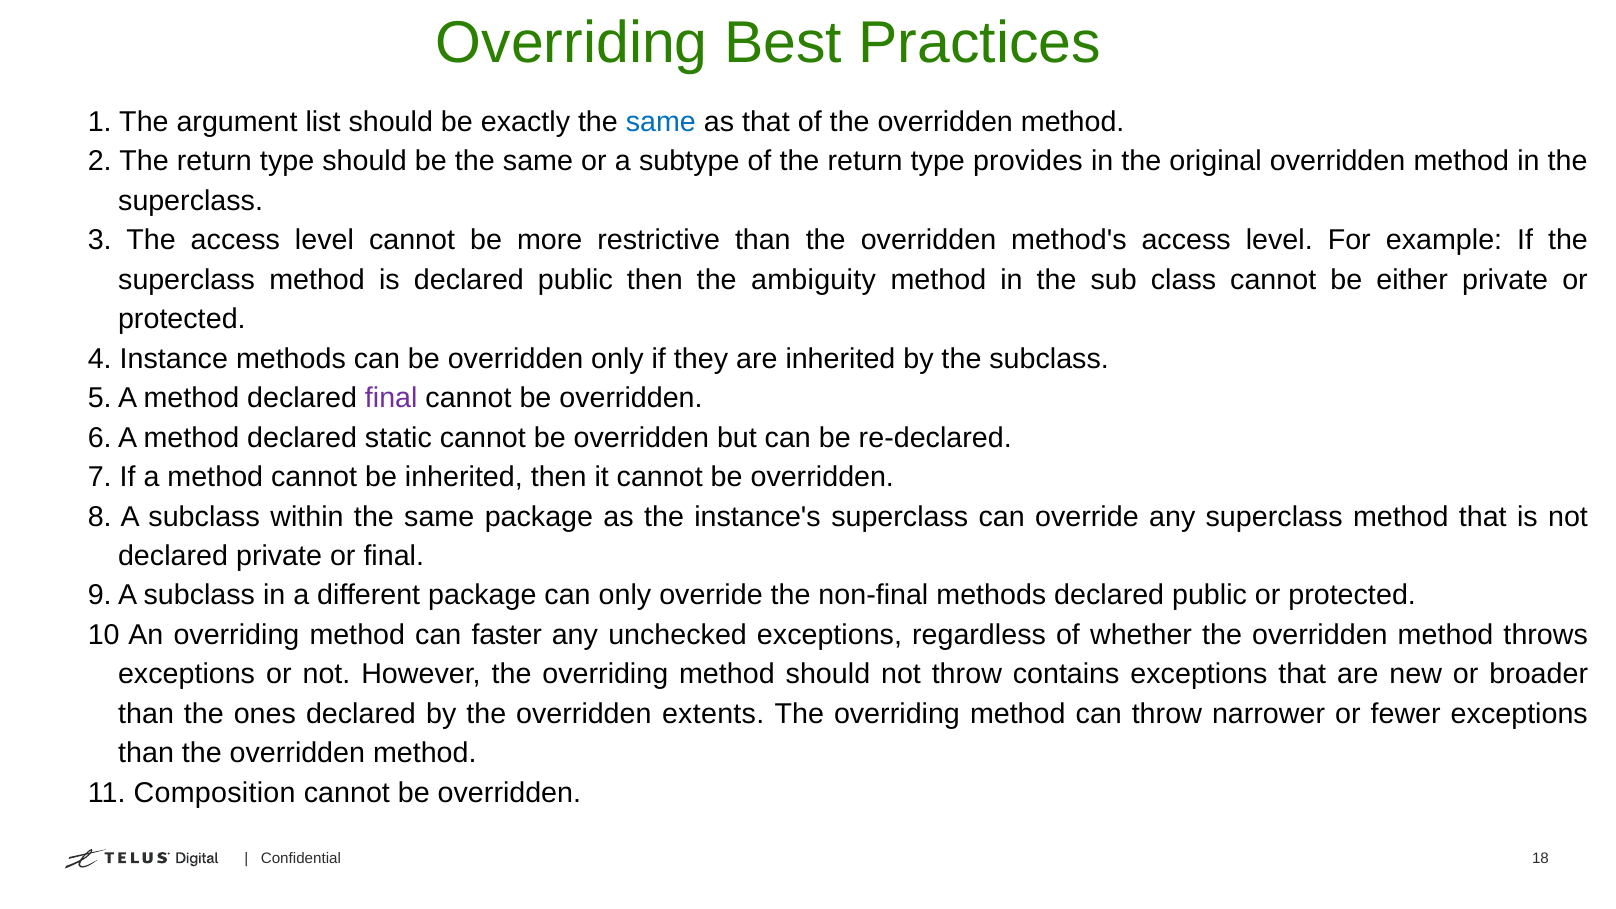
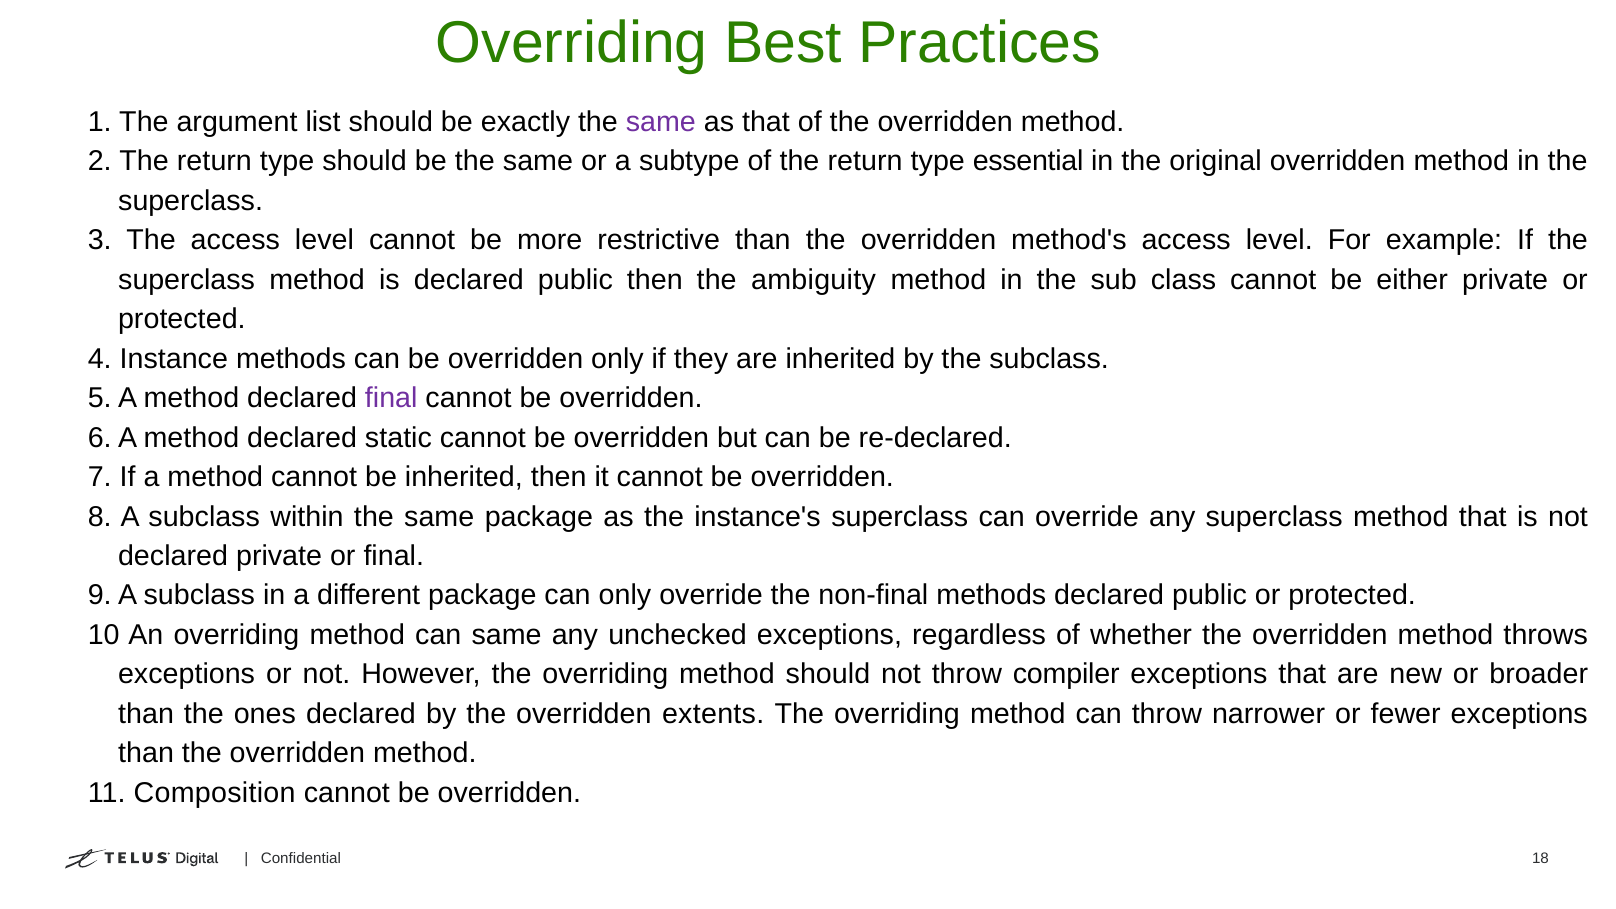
same at (661, 122) colour: blue -> purple
provides: provides -> essential
can faster: faster -> same
contains: contains -> compiler
